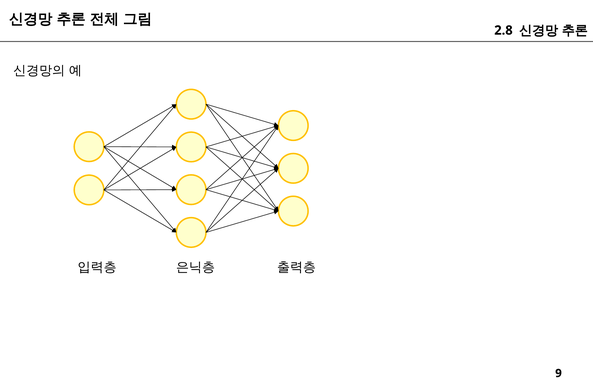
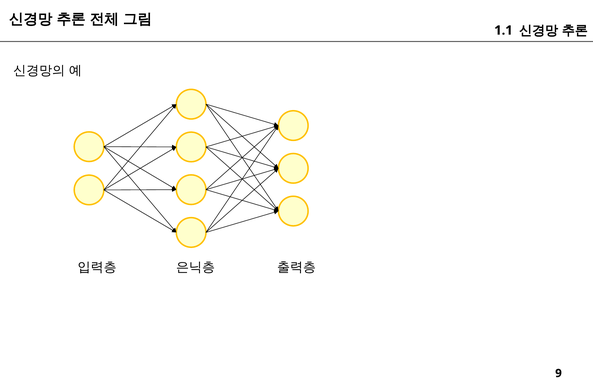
2.8: 2.8 -> 1.1
